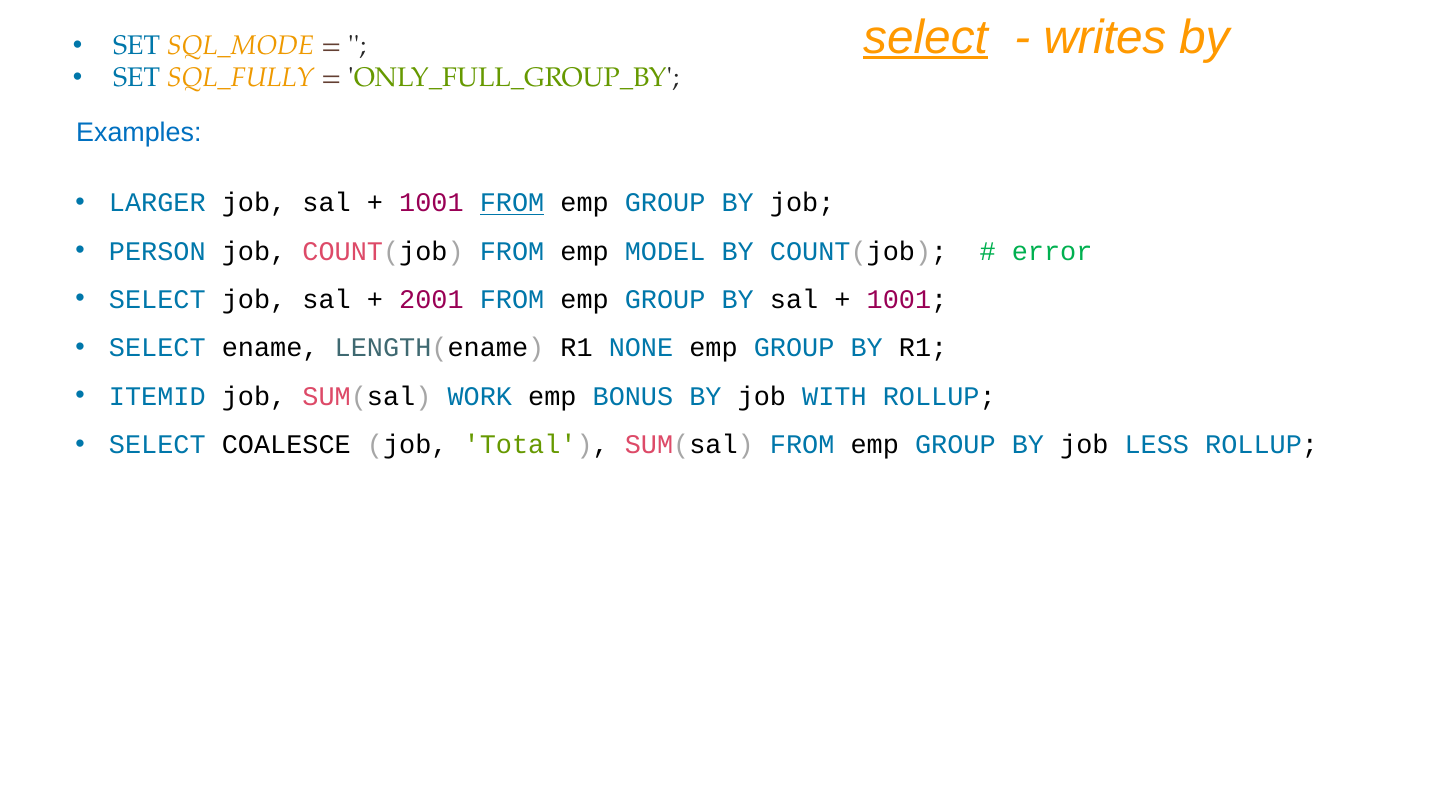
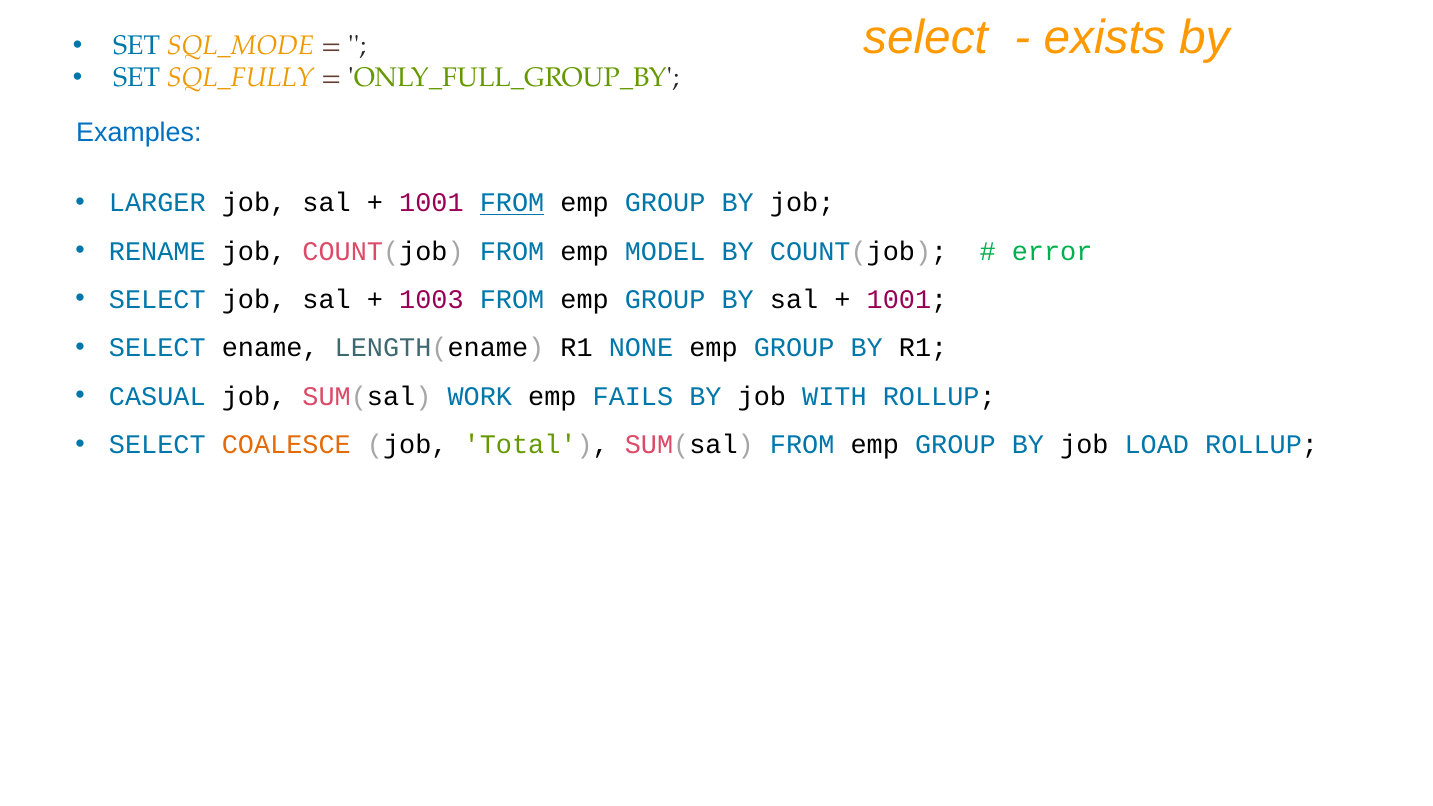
select at (926, 37) underline: present -> none
writes: writes -> exists
PERSON: PERSON -> RENAME
2001: 2001 -> 1003
ITEMID: ITEMID -> CASUAL
BONUS: BONUS -> FAILS
COALESCE colour: black -> orange
LESS: LESS -> LOAD
